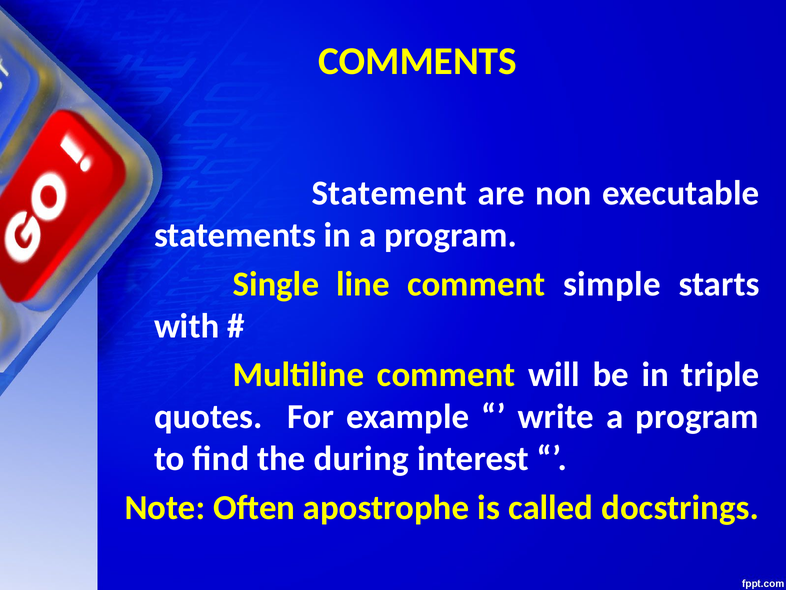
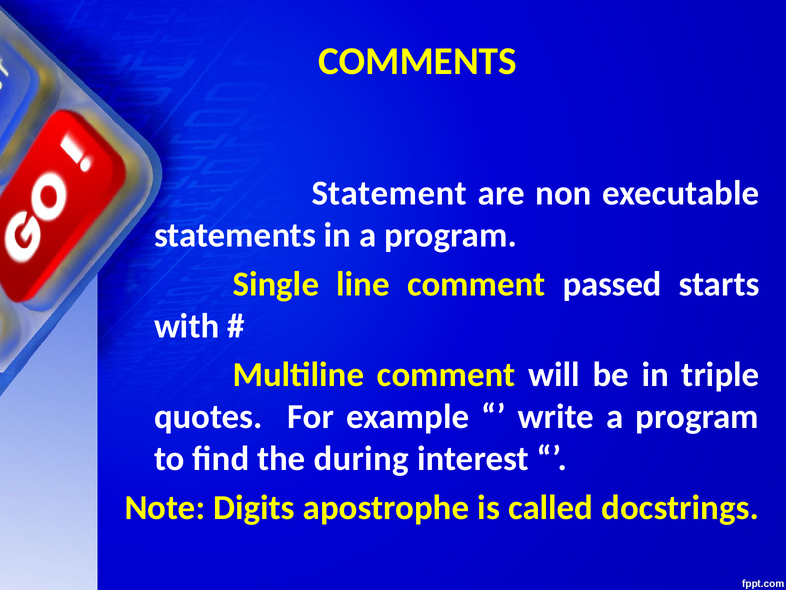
simple: simple -> passed
Often: Often -> Digits
